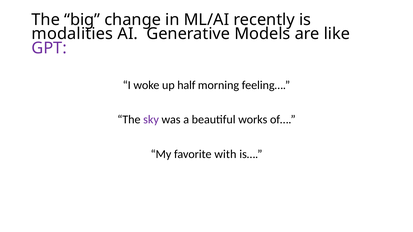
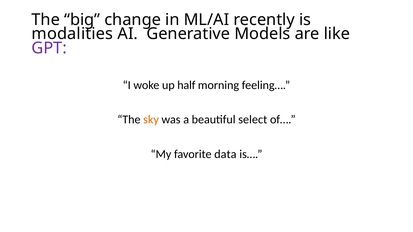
sky colour: purple -> orange
works: works -> select
with: with -> data
